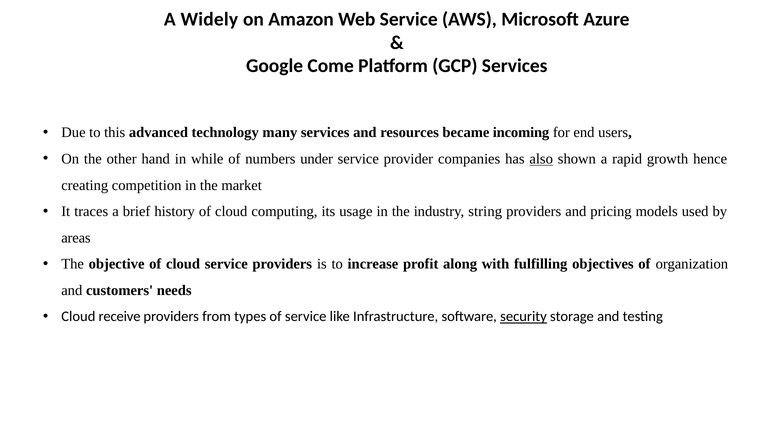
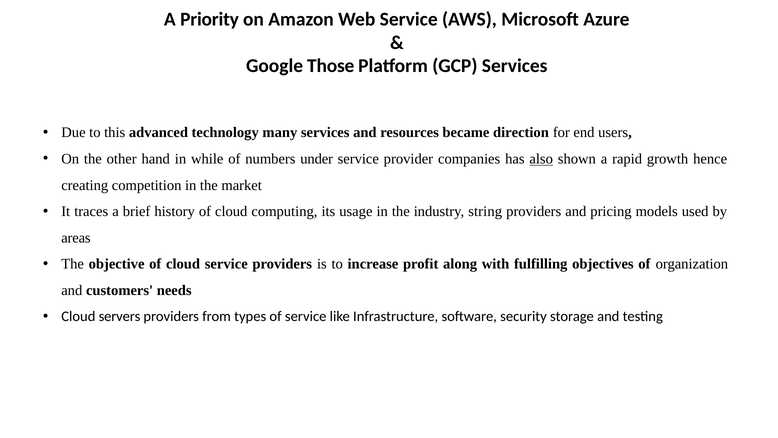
Widely: Widely -> Priority
Come: Come -> Those
incoming: incoming -> direction
receive: receive -> servers
security underline: present -> none
